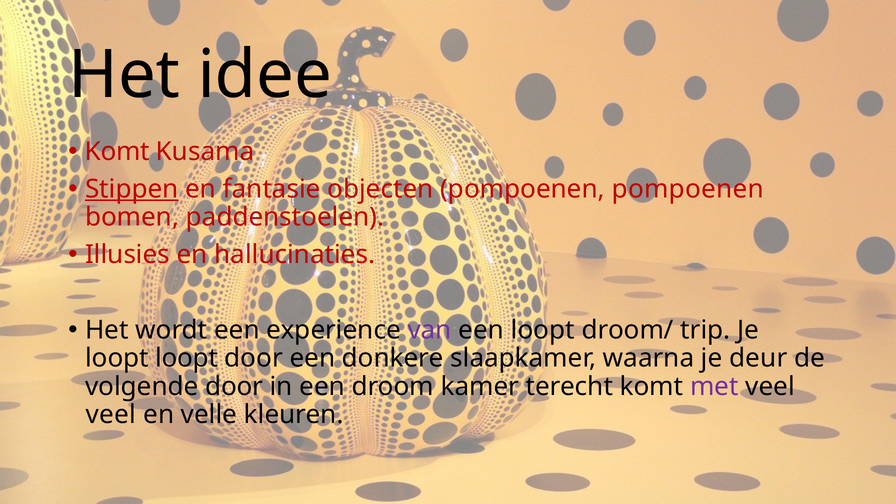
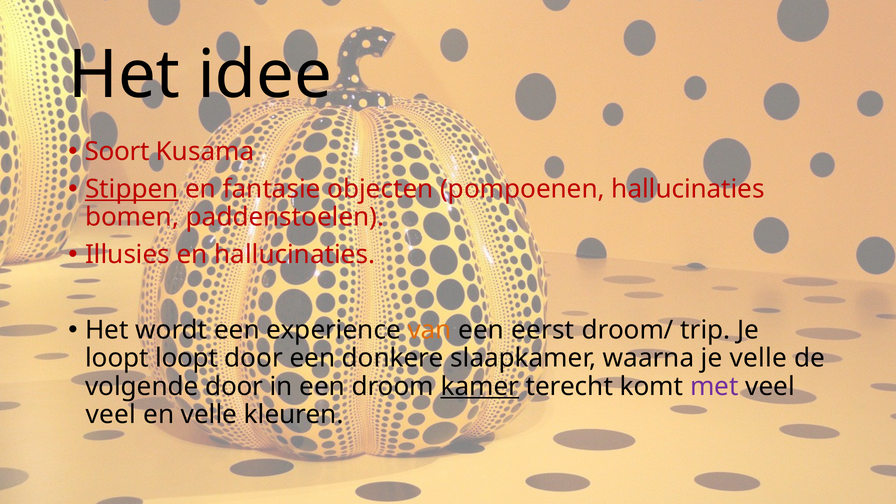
Komt at (117, 151): Komt -> Soort
pompoenen pompoenen: pompoenen -> hallucinaties
van colour: purple -> orange
een loopt: loopt -> eerst
je deur: deur -> velle
kamer underline: none -> present
